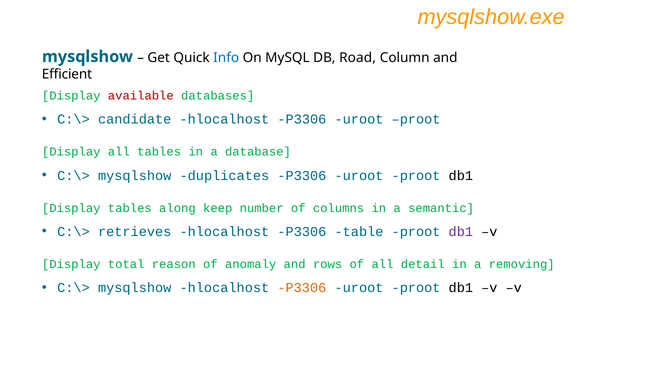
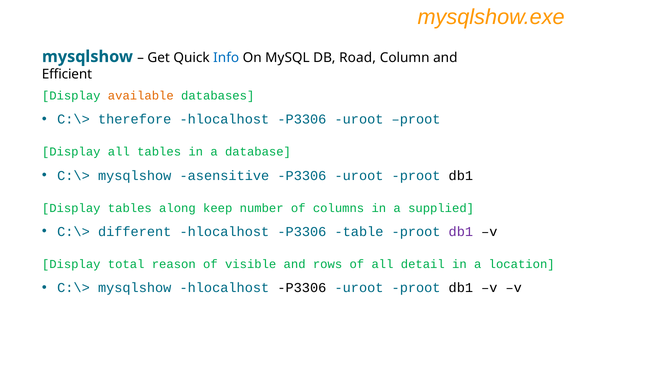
available colour: red -> orange
candidate: candidate -> therefore
duplicates: duplicates -> asensitive
semantic: semantic -> supplied
retrieves: retrieves -> different
anomaly: anomaly -> visible
removing: removing -> location
P3306 at (302, 288) colour: orange -> black
